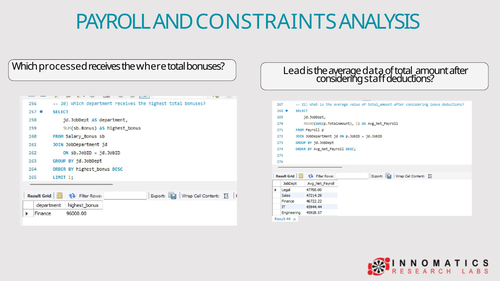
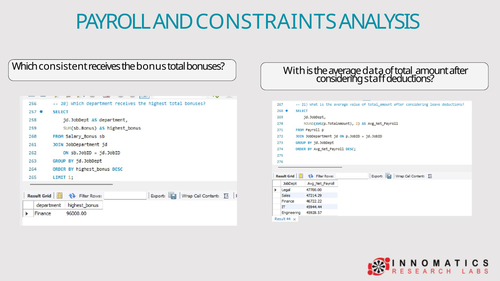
processed: processed -> consistent
where: where -> bonus
Lead: Lead -> With
